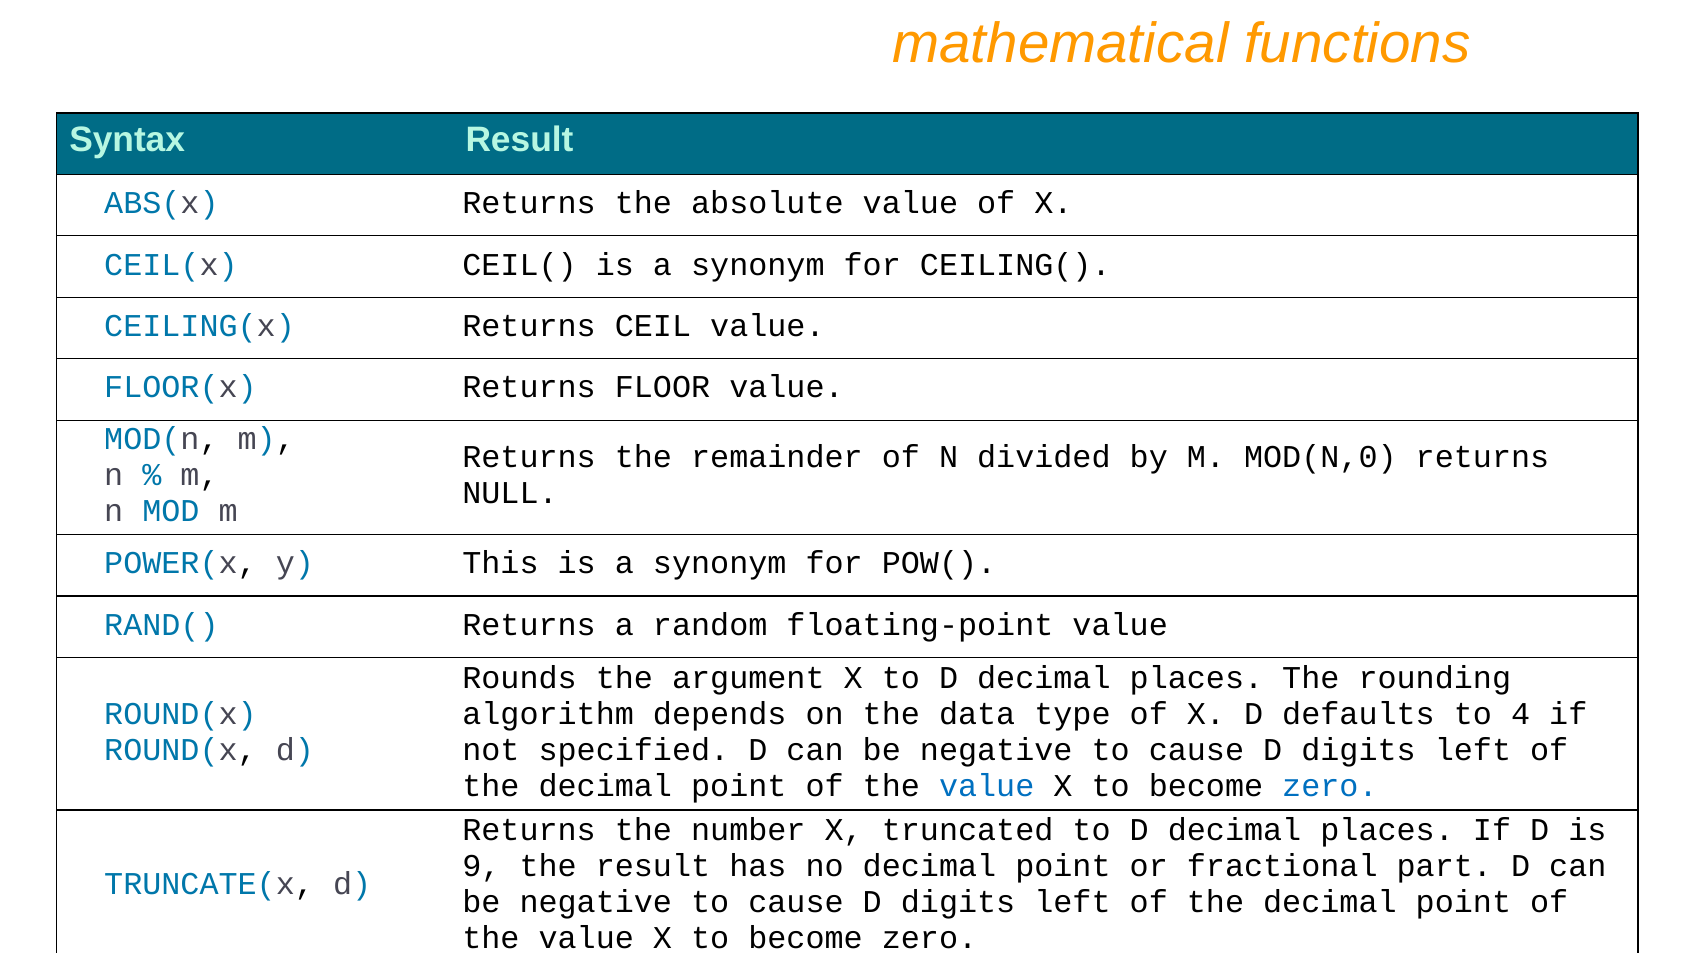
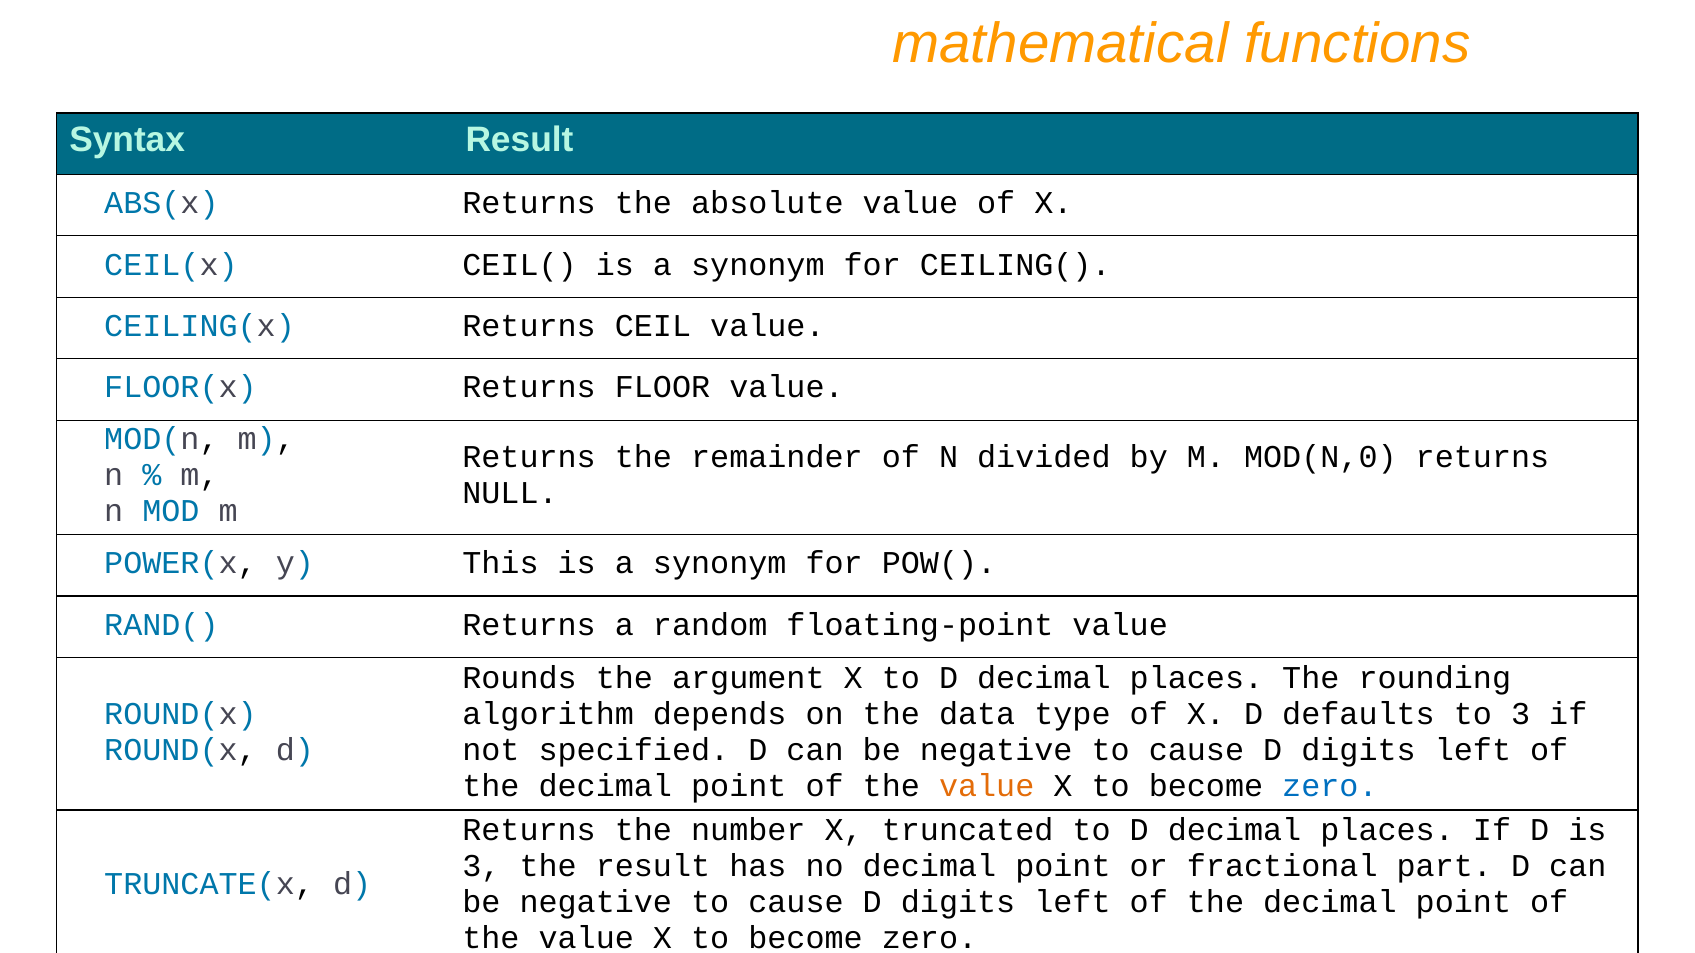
to 4: 4 -> 3
value at (987, 786) colour: blue -> orange
9 at (481, 867): 9 -> 3
